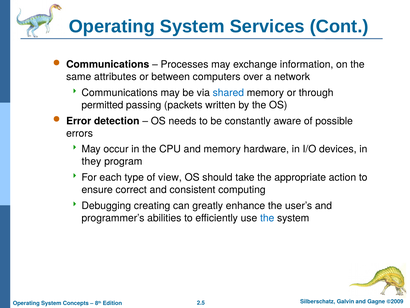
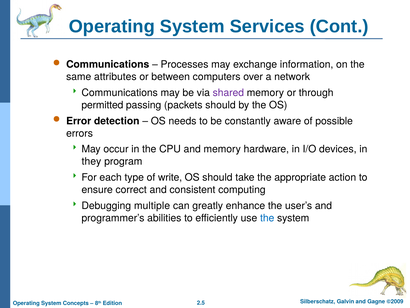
shared colour: blue -> purple
packets written: written -> should
view: view -> write
creating: creating -> multiple
